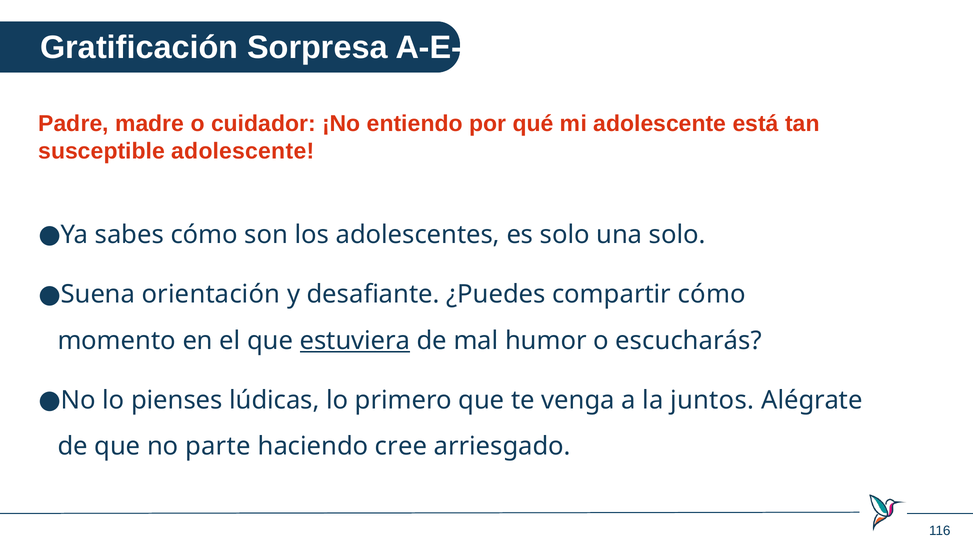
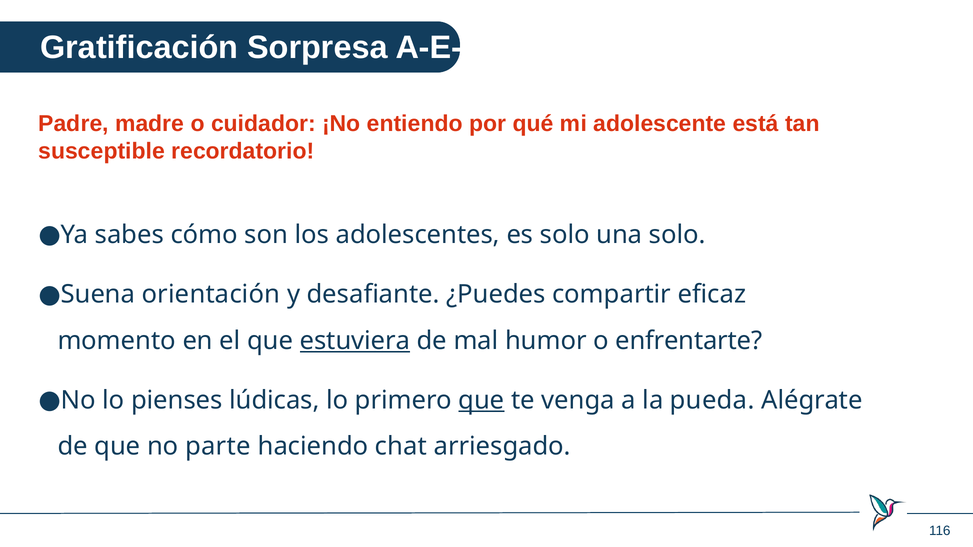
susceptible adolescente: adolescente -> recordatorio
compartir cómo: cómo -> eficaz
escucharás: escucharás -> enfrentarte
que at (481, 401) underline: none -> present
juntos: juntos -> pueda
cree: cree -> chat
